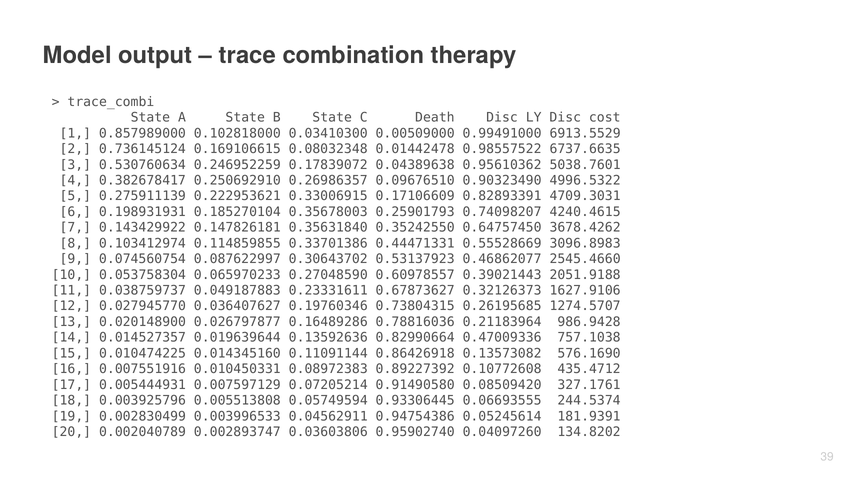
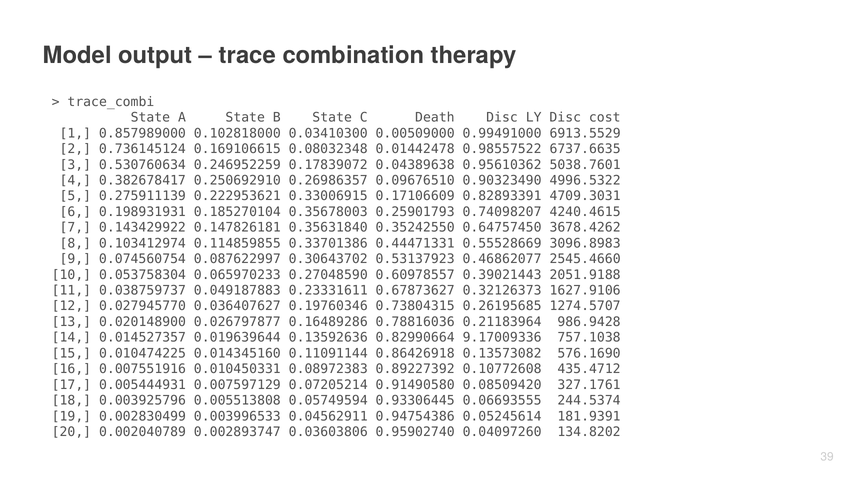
0.47009336: 0.47009336 -> 9.17009336
